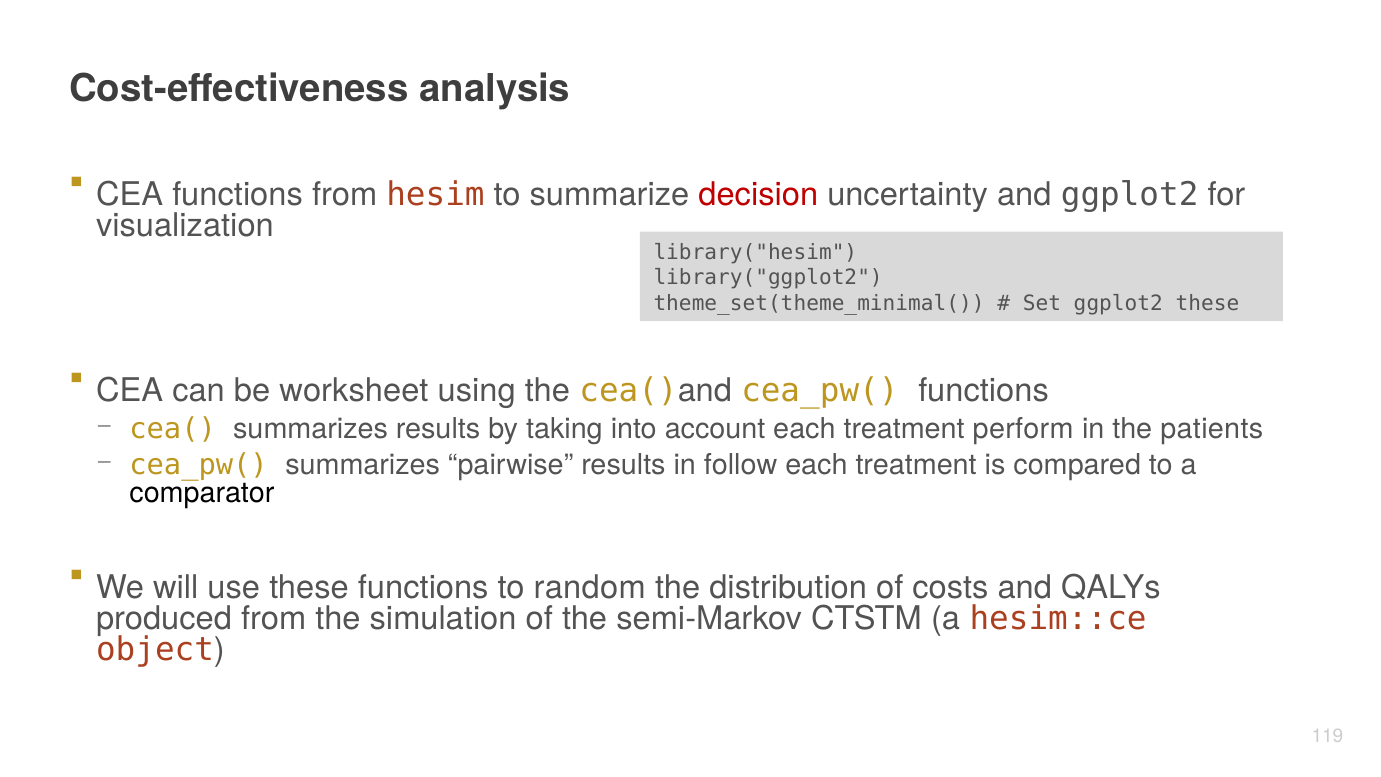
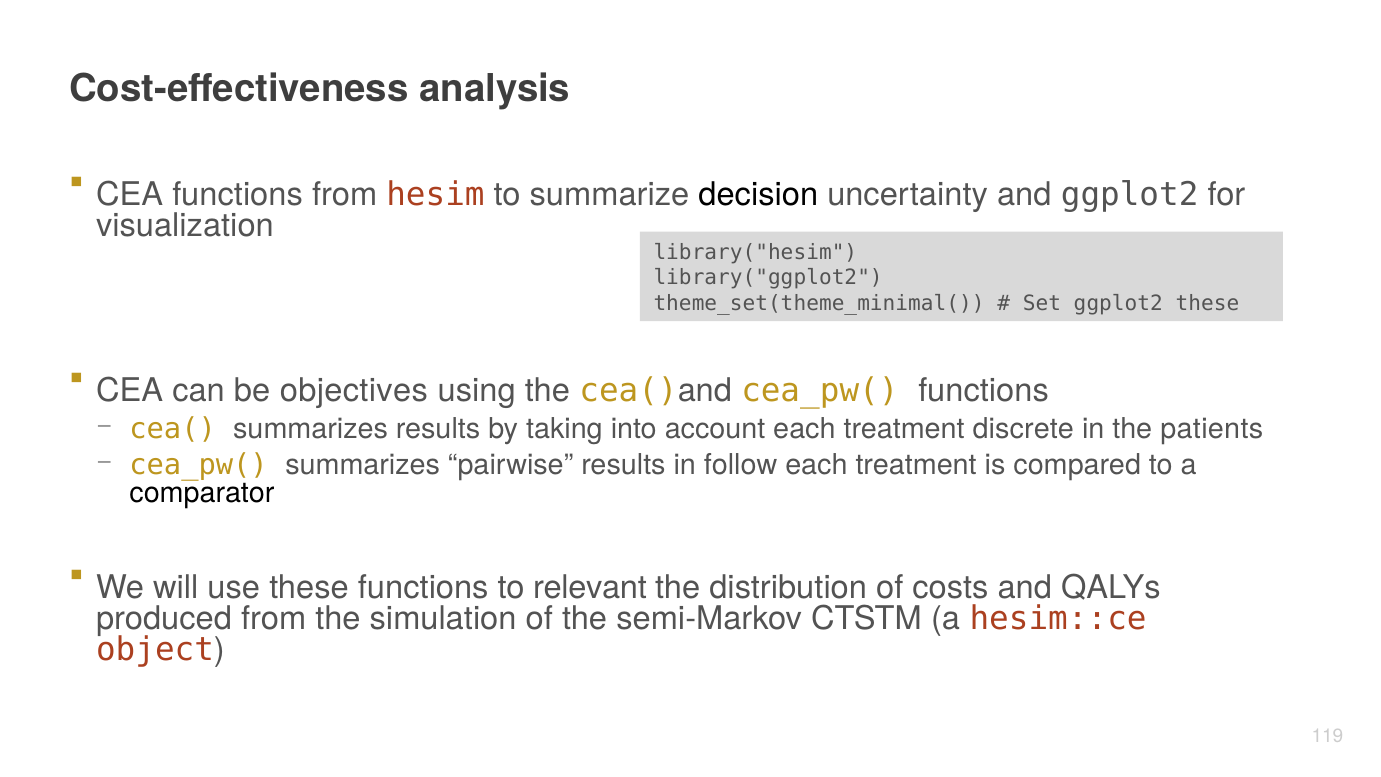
decision colour: red -> black
worksheet: worksheet -> objectives
perform: perform -> discrete
random: random -> relevant
